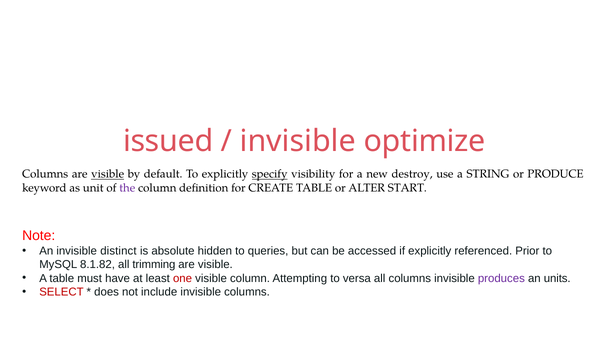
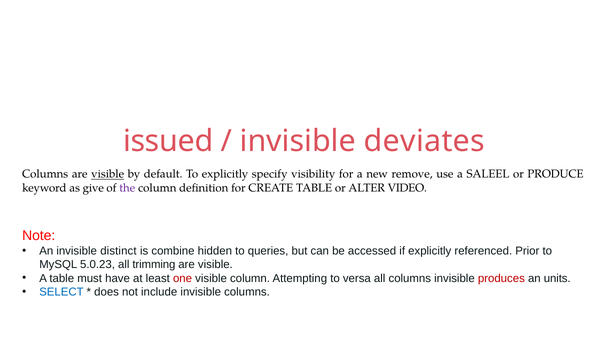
optimize: optimize -> deviates
specify underline: present -> none
destroy: destroy -> remove
STRING: STRING -> SALEEL
unit: unit -> give
START: START -> VIDEO
absolute: absolute -> combine
8.1.82: 8.1.82 -> 5.0.23
produces colour: purple -> red
SELECT colour: red -> blue
